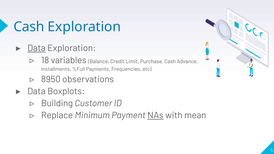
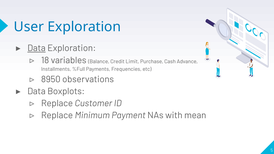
Cash at (29, 27): Cash -> User
Building at (57, 103): Building -> Replace
NAs underline: present -> none
